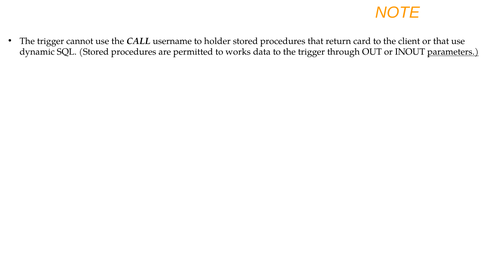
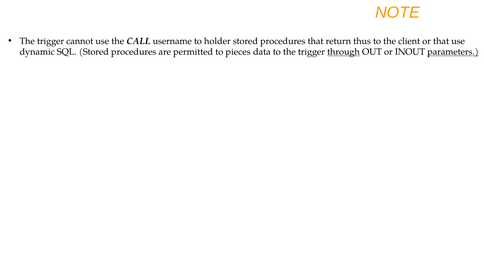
card: card -> thus
works: works -> pieces
through underline: none -> present
